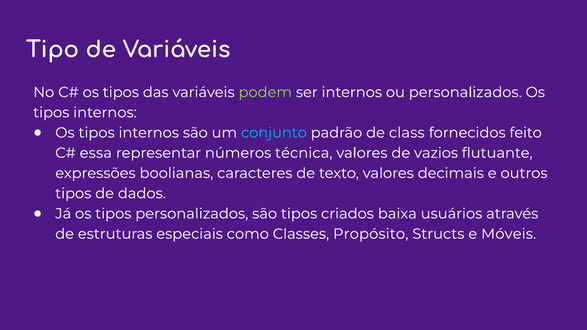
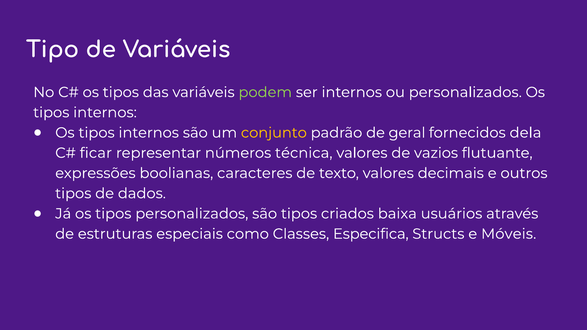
conjunto colour: light blue -> yellow
class: class -> geral
feito: feito -> dela
essa: essa -> ficar
Propósito: Propósito -> Especifica
